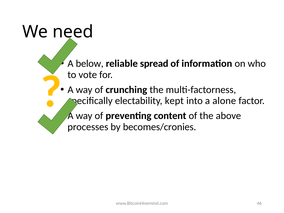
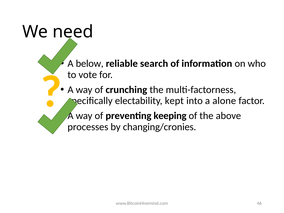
spread: spread -> search
content: content -> keeping
becomes/cronies: becomes/cronies -> changing/cronies
